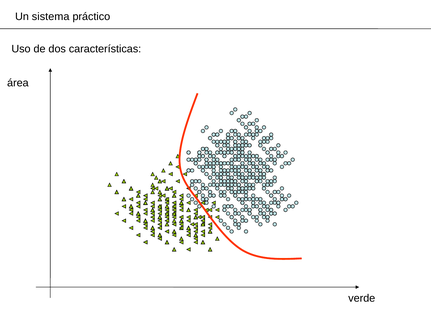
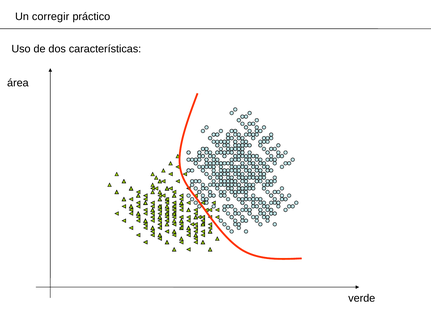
sistema: sistema -> corregir
